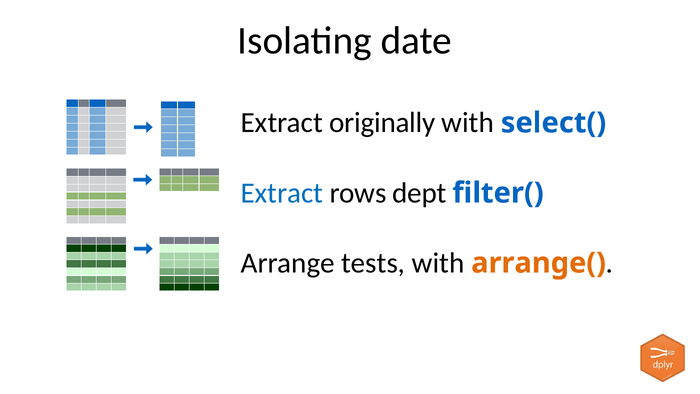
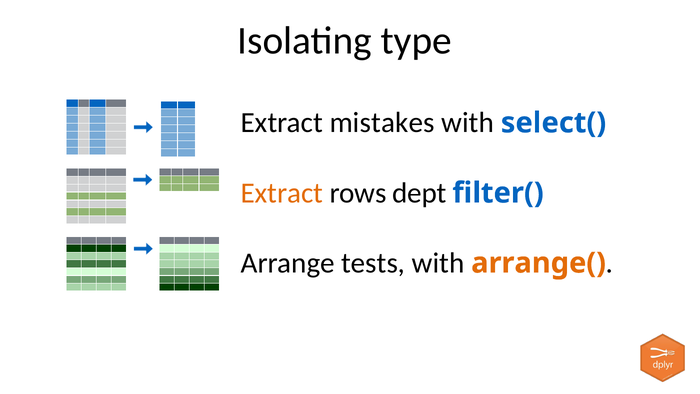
date: date -> type
originally: originally -> mistakes
Extract at (282, 193) colour: blue -> orange
